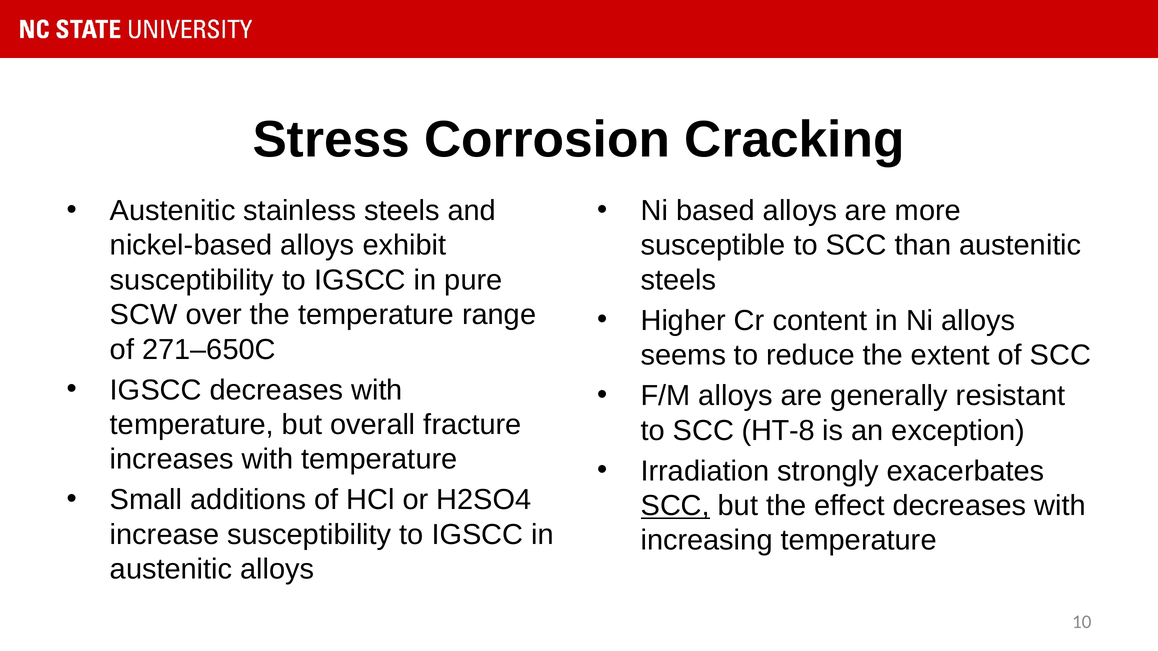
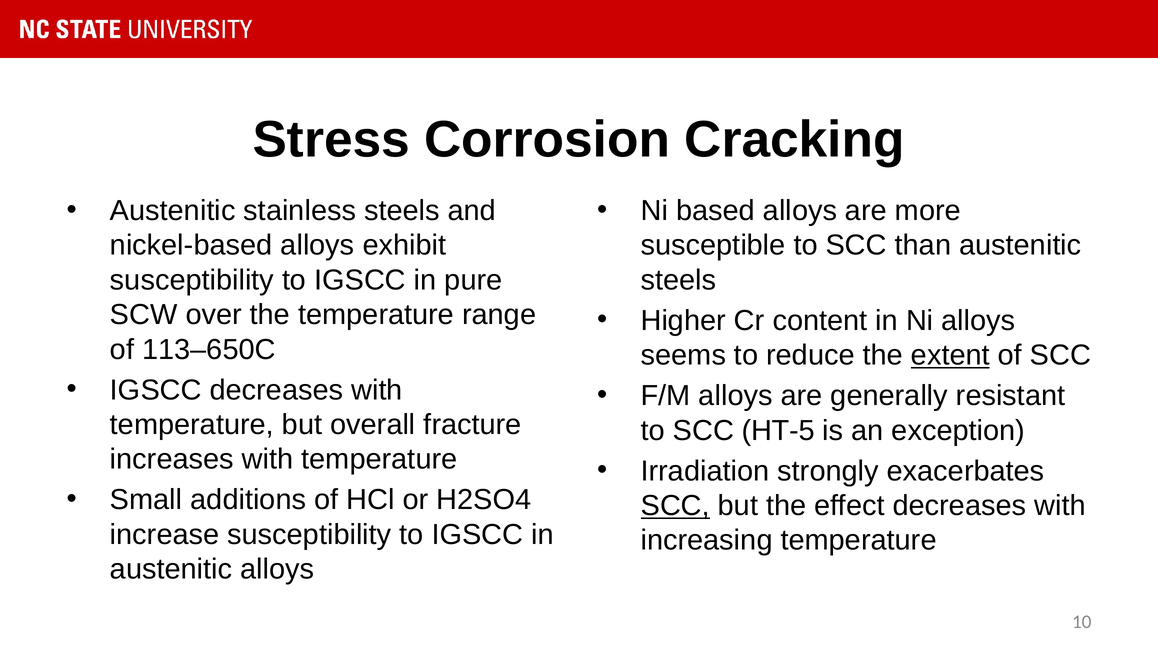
271–650C: 271–650C -> 113–650C
extent underline: none -> present
HT-8: HT-8 -> HT-5
